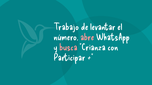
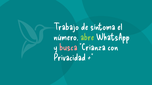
levantar: levantar -> síntoma
abre colour: pink -> light green
Participar: Participar -> Privacidad
